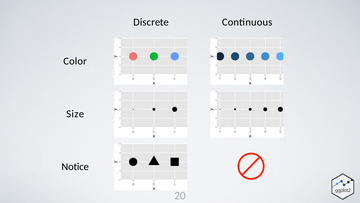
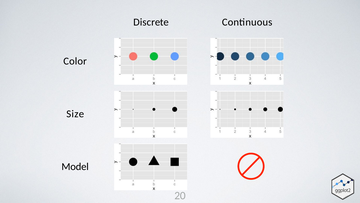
Notice: Notice -> Model
